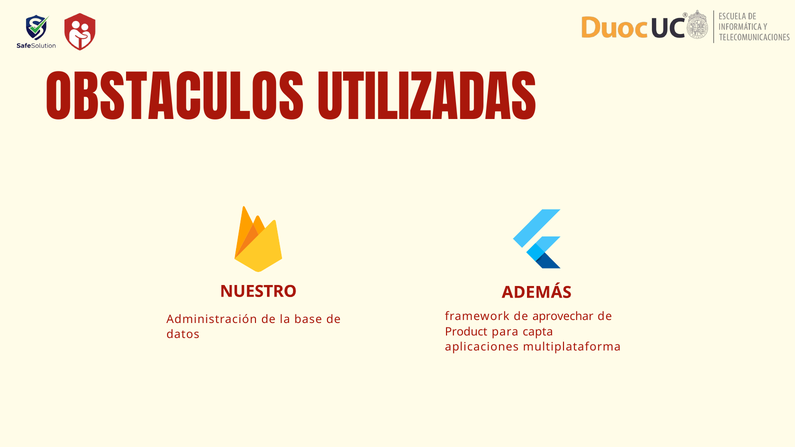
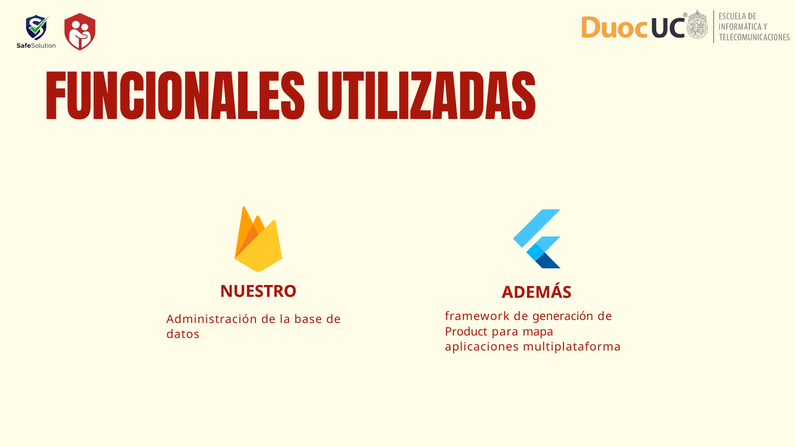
OBSTACULOS: OBSTACULOS -> FUNCIONALES
aprovechar: aprovechar -> generación
capta: capta -> mapa
